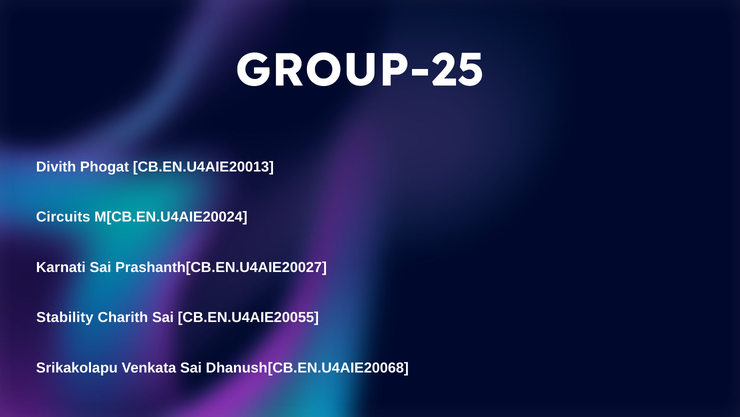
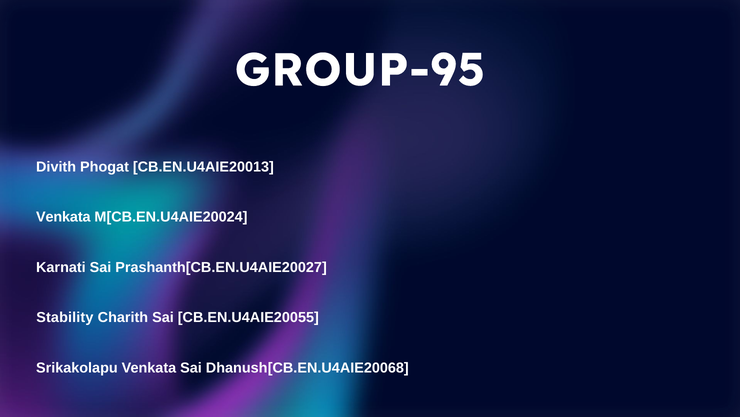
GROUP-25: GROUP-25 -> GROUP-95
Circuits at (63, 217): Circuits -> Venkata
